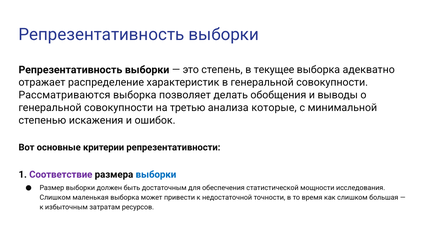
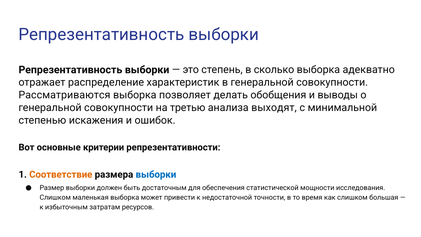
текущее: текущее -> сколько
которые: которые -> выходят
Соответствие colour: purple -> orange
